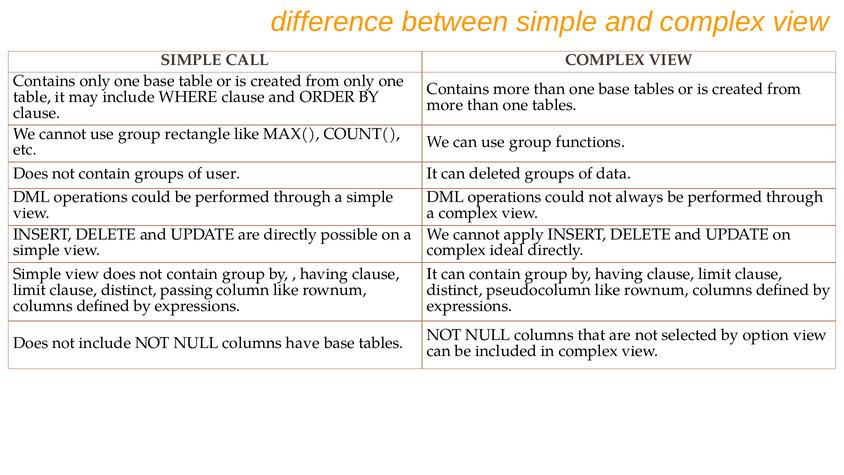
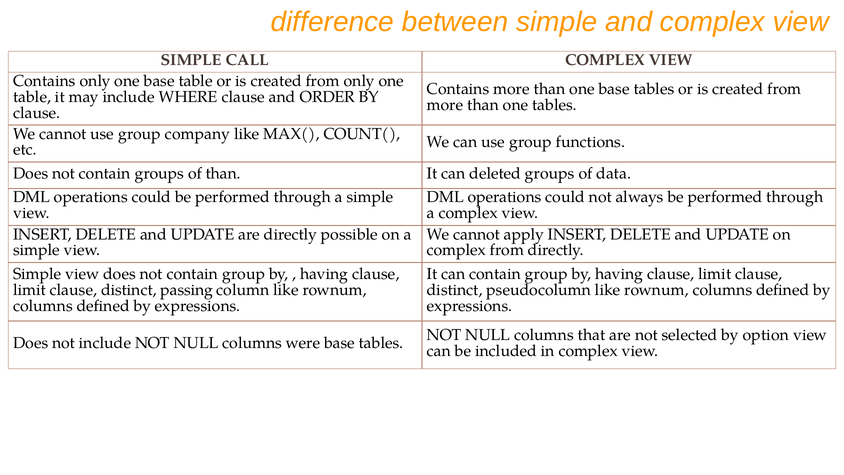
rectangle: rectangle -> company
of user: user -> than
complex ideal: ideal -> from
have: have -> were
